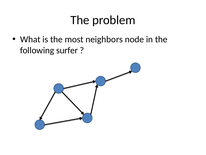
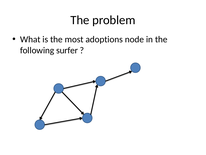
neighbors: neighbors -> adoptions
